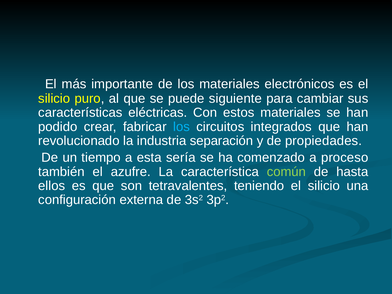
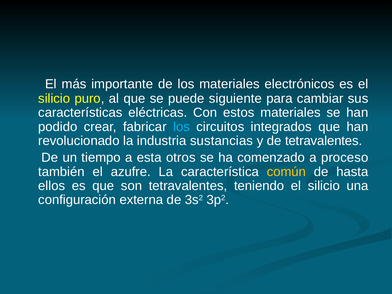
separación: separación -> sustancias
de propiedades: propiedades -> tetravalentes
sería: sería -> otros
común colour: light green -> yellow
